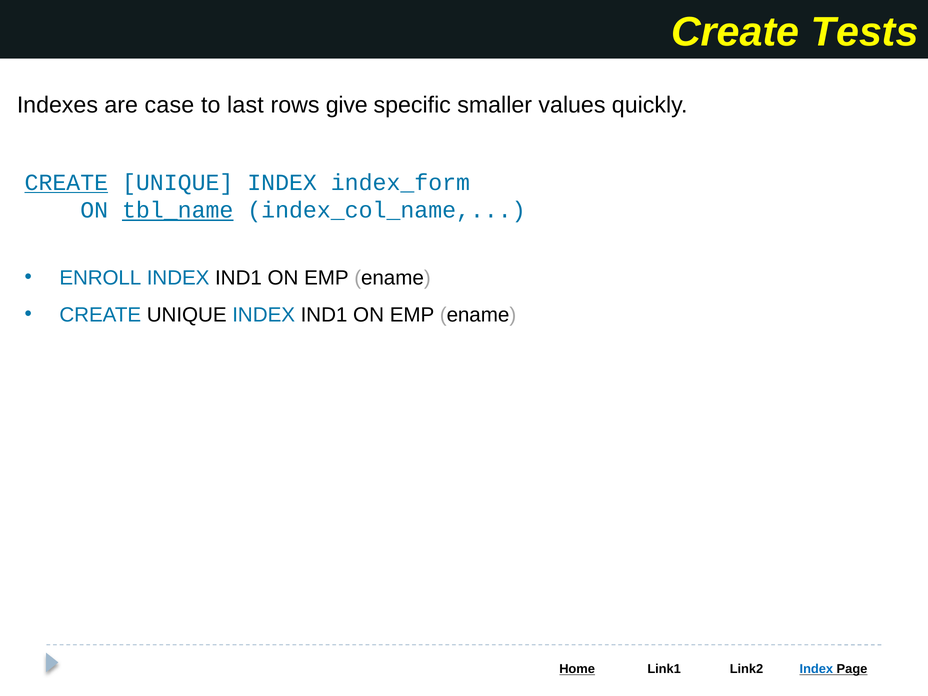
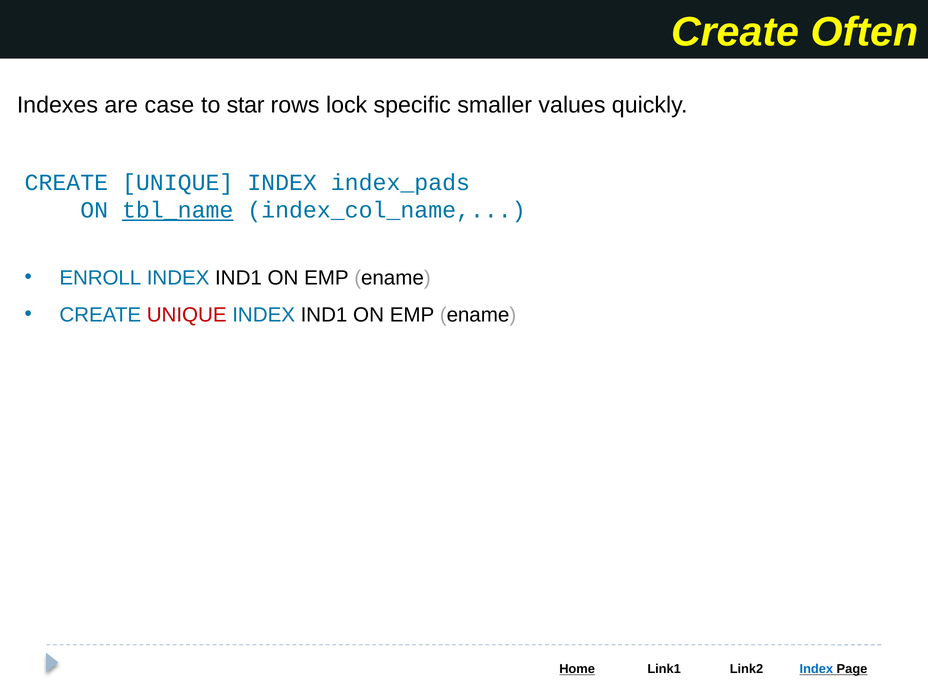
Tests: Tests -> Often
last: last -> star
give: give -> lock
CREATE at (66, 182) underline: present -> none
index_form: index_form -> index_pads
UNIQUE at (187, 315) colour: black -> red
